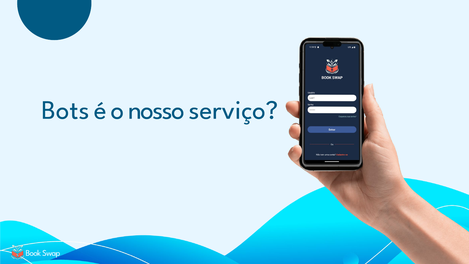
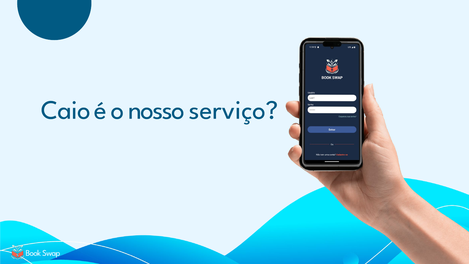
Bots: Bots -> Caio
